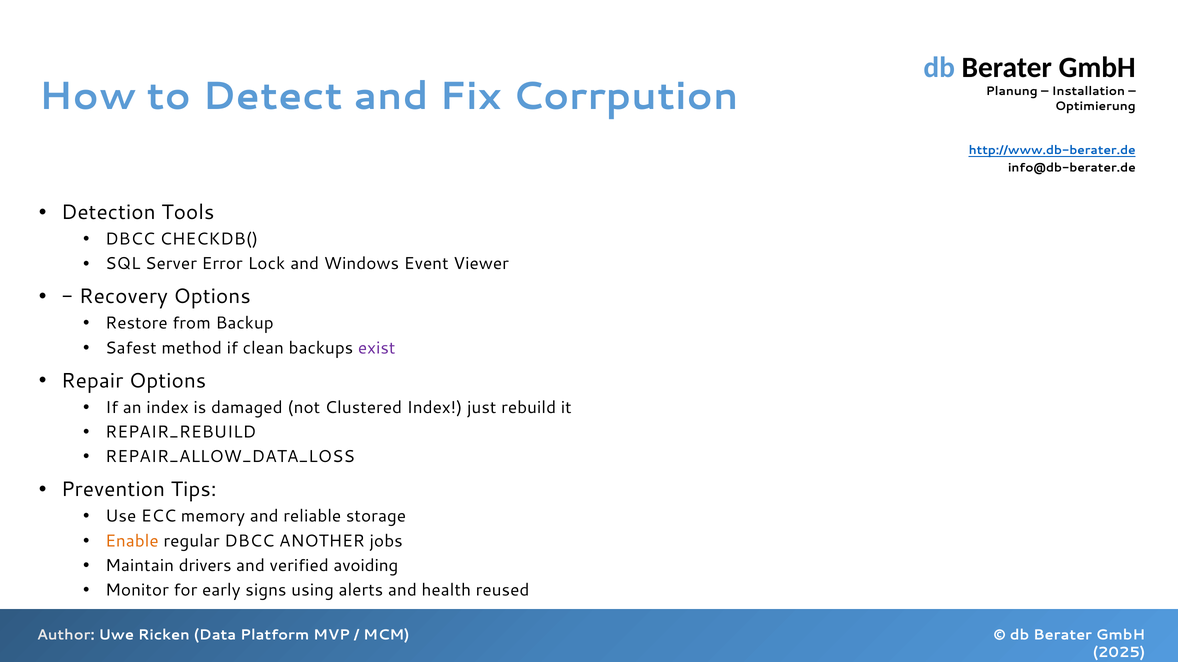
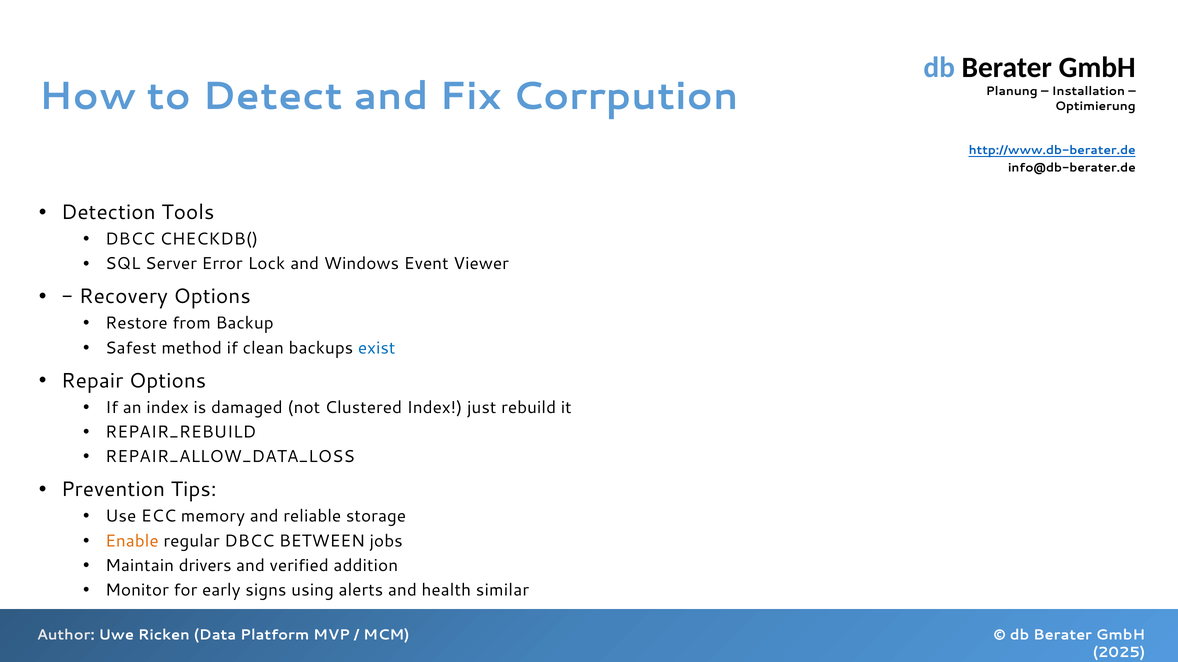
exist colour: purple -> blue
ANOTHER: ANOTHER -> BETWEEN
avoiding: avoiding -> addition
reused: reused -> similar
